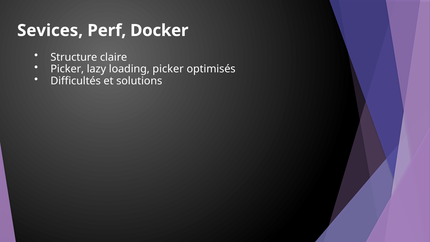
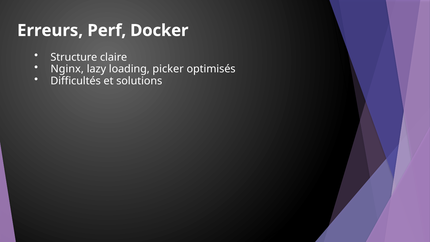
Sevices: Sevices -> Erreurs
Picker at (67, 69): Picker -> Nginx
